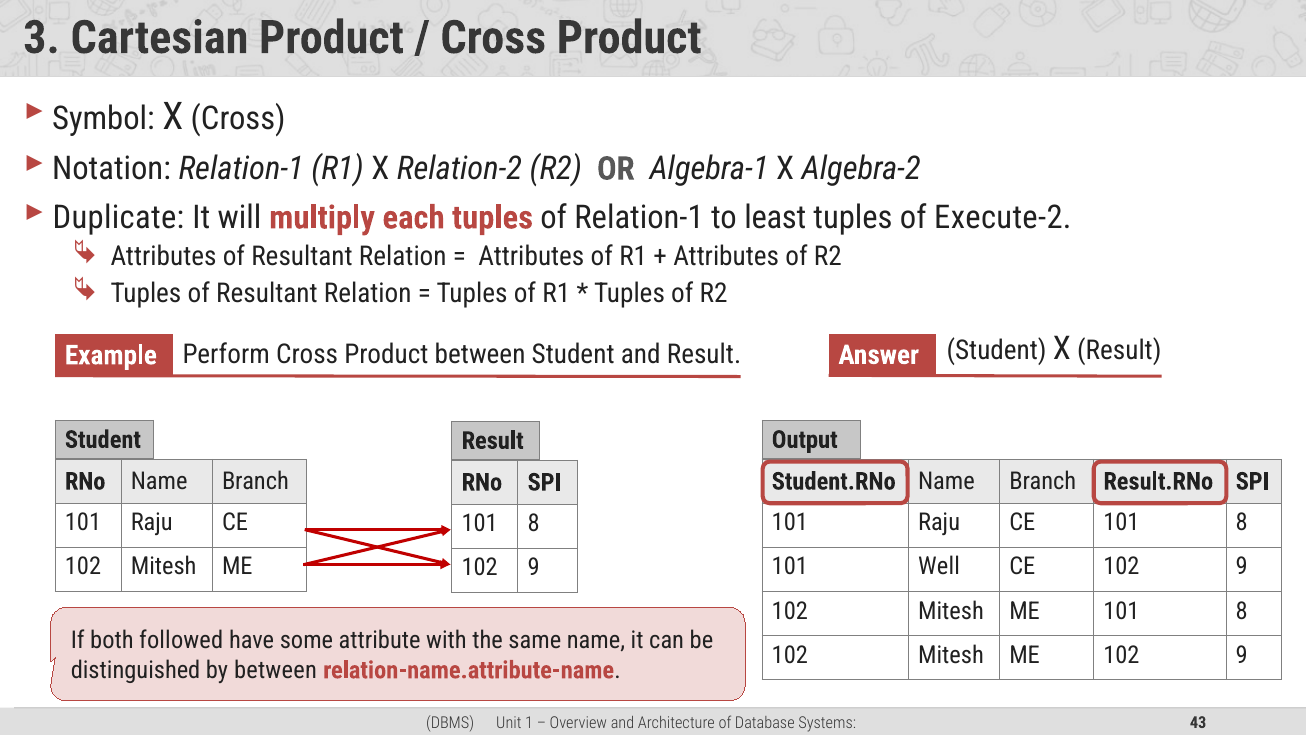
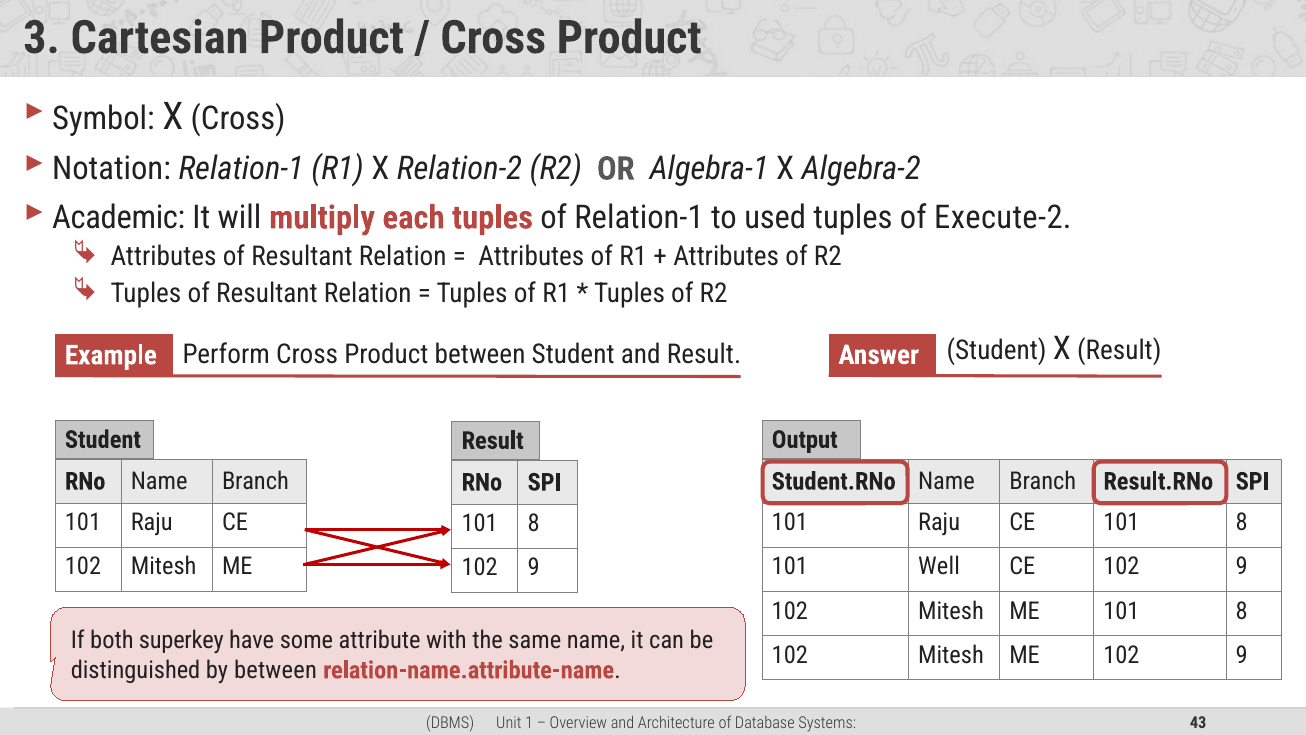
Duplicate: Duplicate -> Academic
least: least -> used
followed: followed -> superkey
